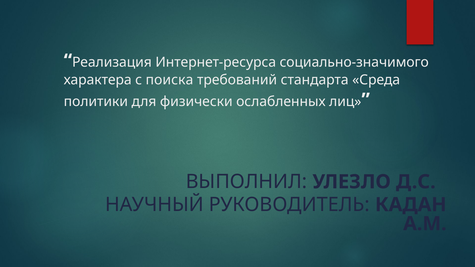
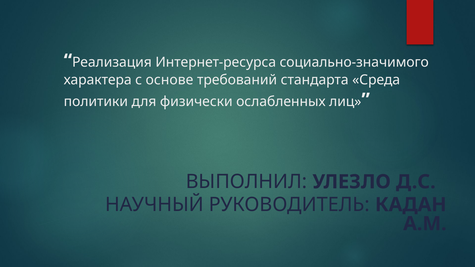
поиска: поиска -> основе
